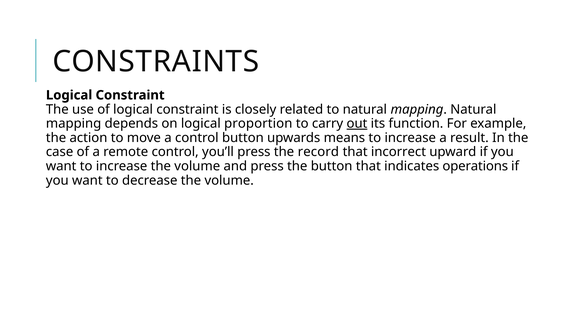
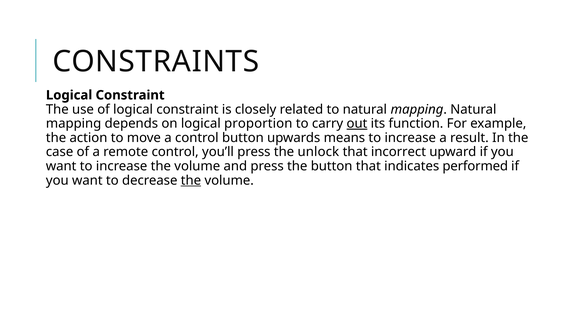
record: record -> unlock
operations: operations -> performed
the at (191, 180) underline: none -> present
